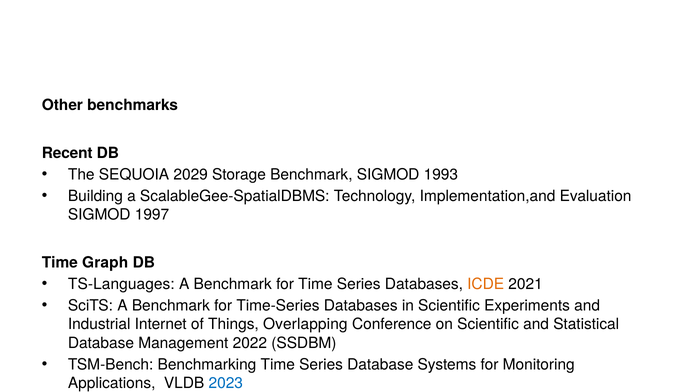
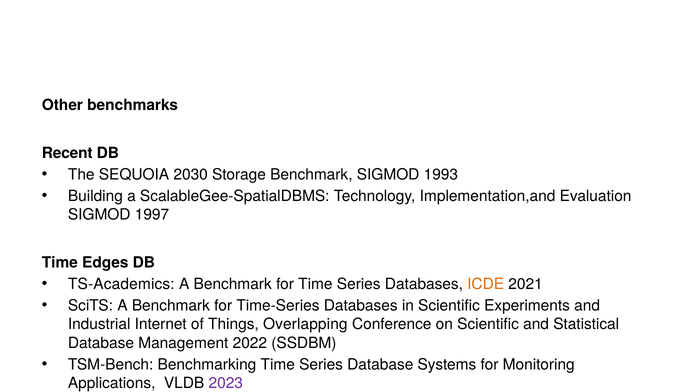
2029: 2029 -> 2030
Graph: Graph -> Edges
TS-Languages: TS-Languages -> TS-Academics
2023 colour: blue -> purple
